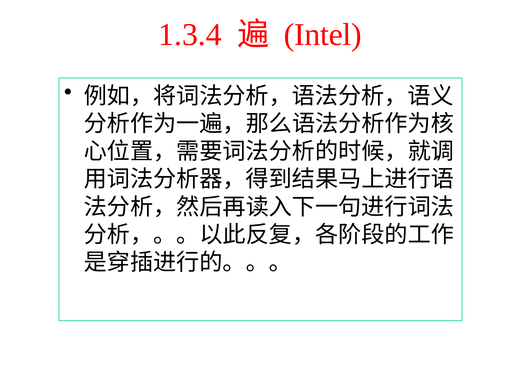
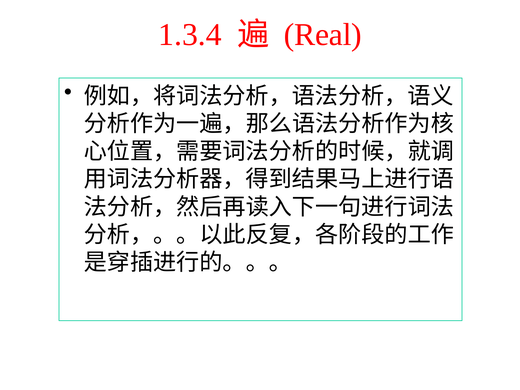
Intel: Intel -> Real
